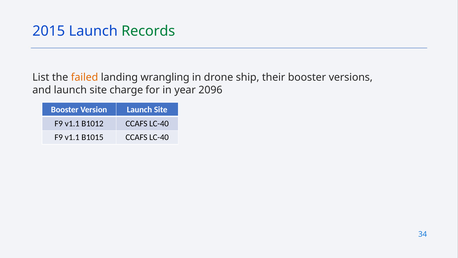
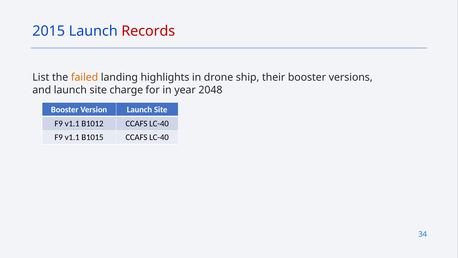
Records colour: green -> red
wrangling: wrangling -> highlights
2096: 2096 -> 2048
